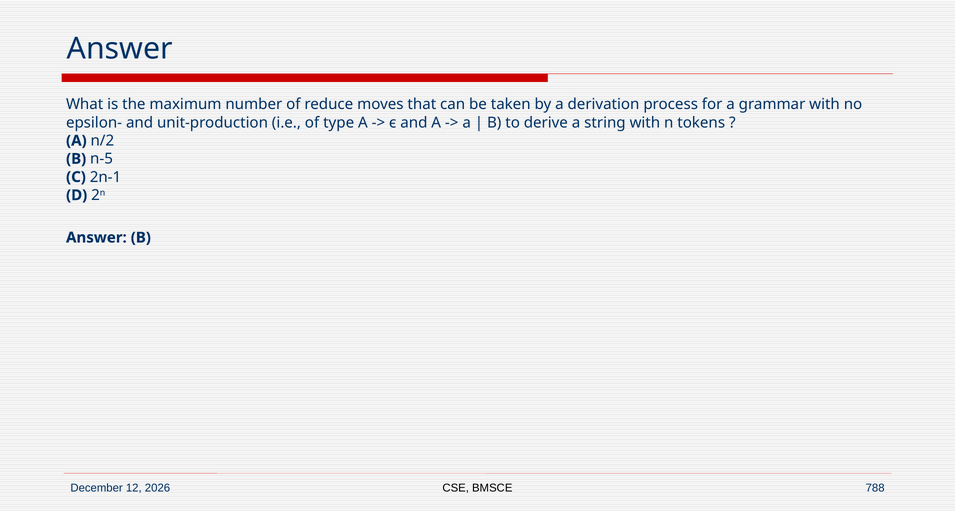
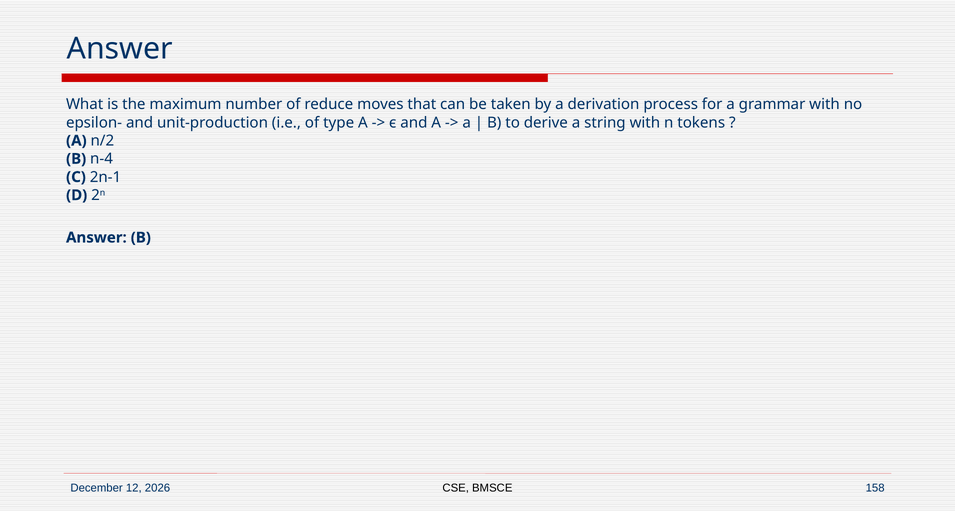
n-5: n-5 -> n-4
788: 788 -> 158
